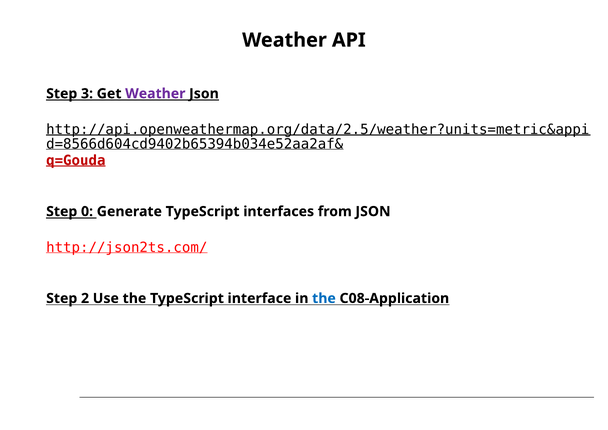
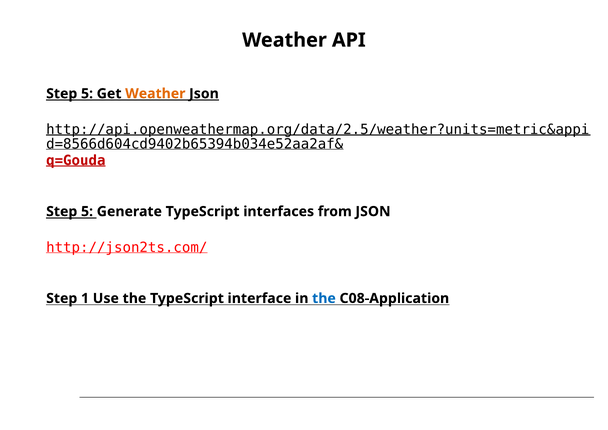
3 at (87, 94): 3 -> 5
Weather at (155, 94) colour: purple -> orange
0 at (87, 212): 0 -> 5
2: 2 -> 1
